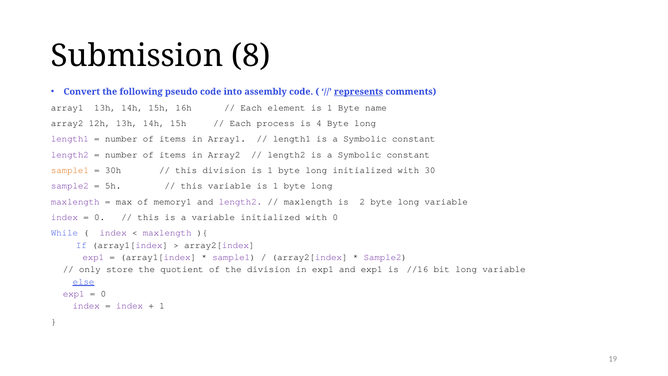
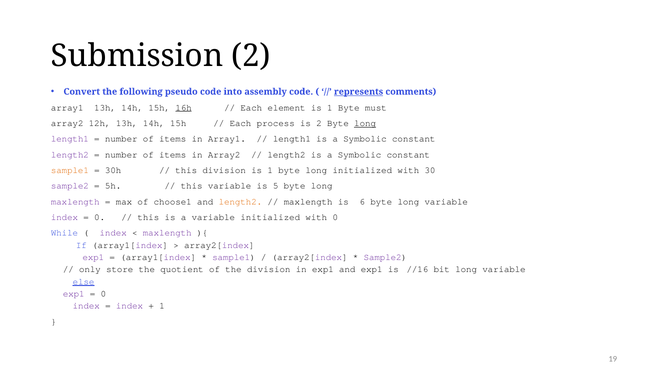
Submission 8: 8 -> 2
16h underline: none -> present
name: name -> must
is 4: 4 -> 2
long at (365, 123) underline: none -> present
variable is 1: 1 -> 5
memory1: memory1 -> choose1
length2 at (240, 201) colour: purple -> orange
2: 2 -> 6
